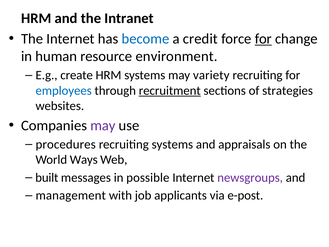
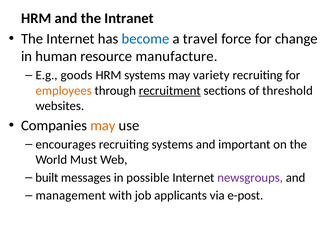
credit: credit -> travel
for at (263, 39) underline: present -> none
environment: environment -> manufacture
create: create -> goods
employees colour: blue -> orange
strategies: strategies -> threshold
may at (103, 125) colour: purple -> orange
procedures: procedures -> encourages
appraisals: appraisals -> important
Ways: Ways -> Must
